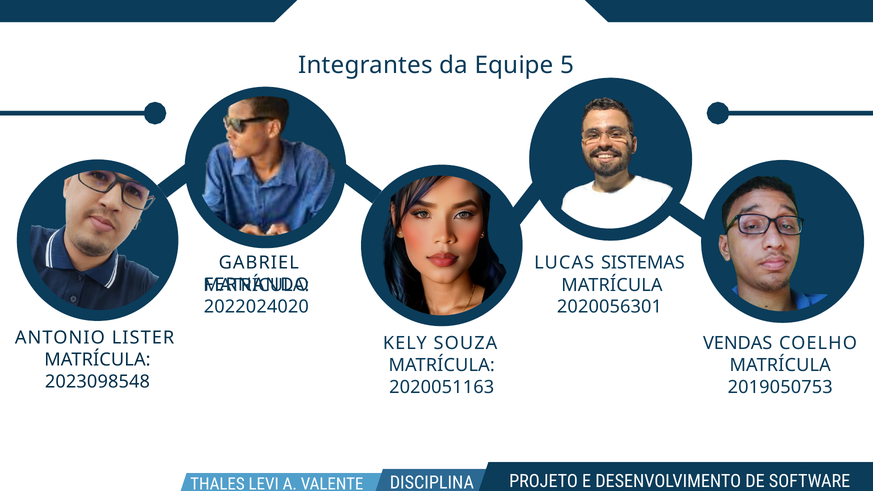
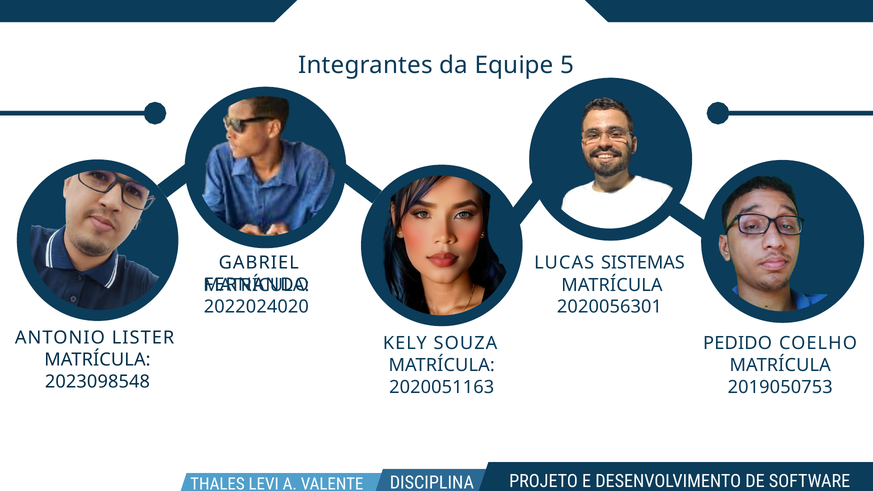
VENDAS: VENDAS -> PEDIDO
